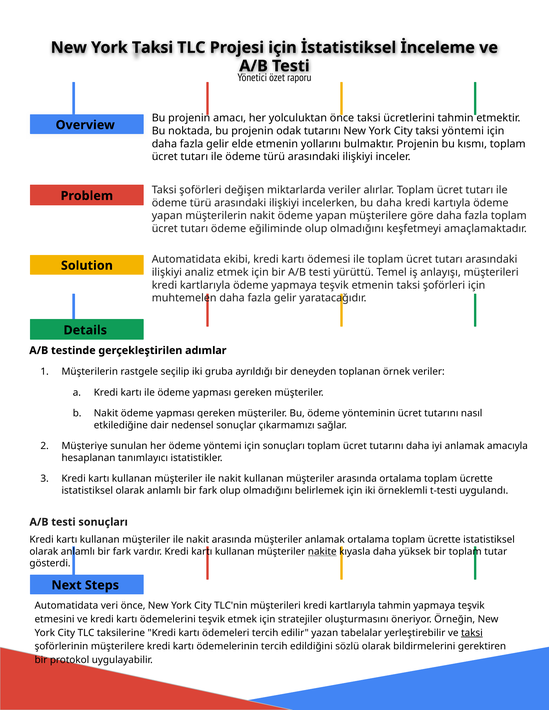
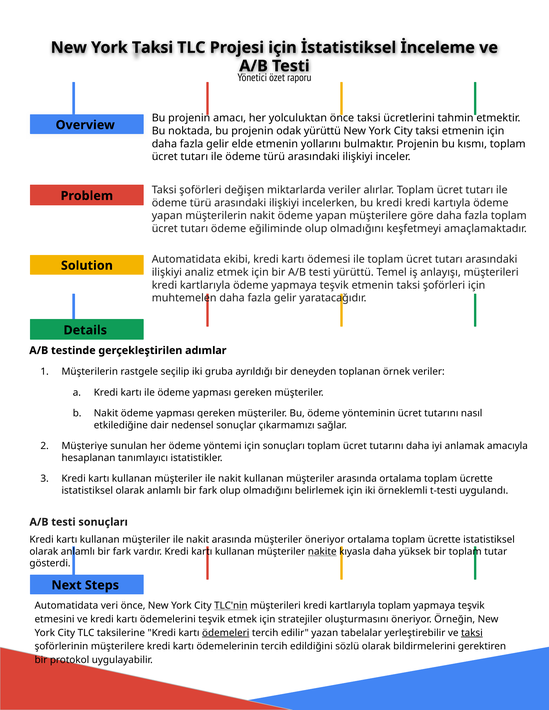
odak tutarını: tutarını -> yürüttü
taksi yöntemi: yöntemi -> etmenin
bu daha: daha -> kredi
müşteriler anlamak: anlamak -> öneriyor
TLC'nin underline: none -> present
kartlarıyla tahmin: tahmin -> toplam
ödemeleri underline: none -> present
